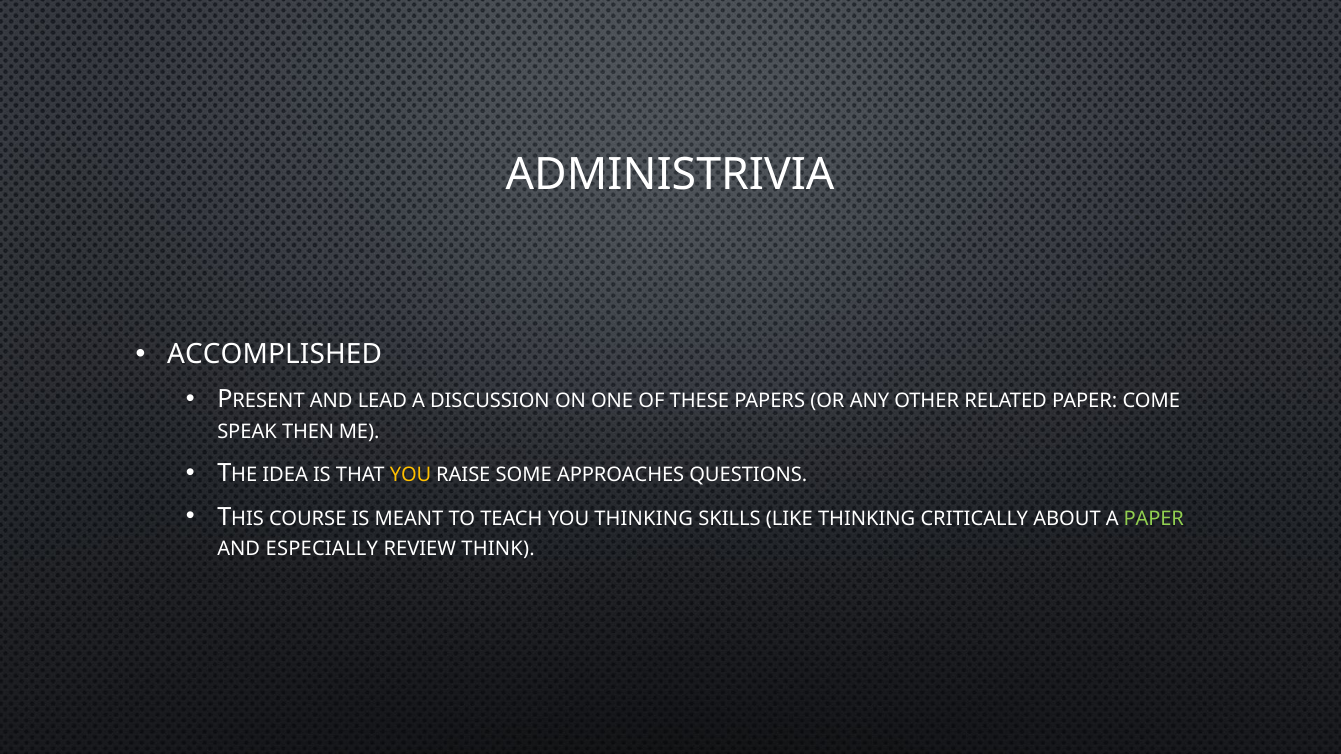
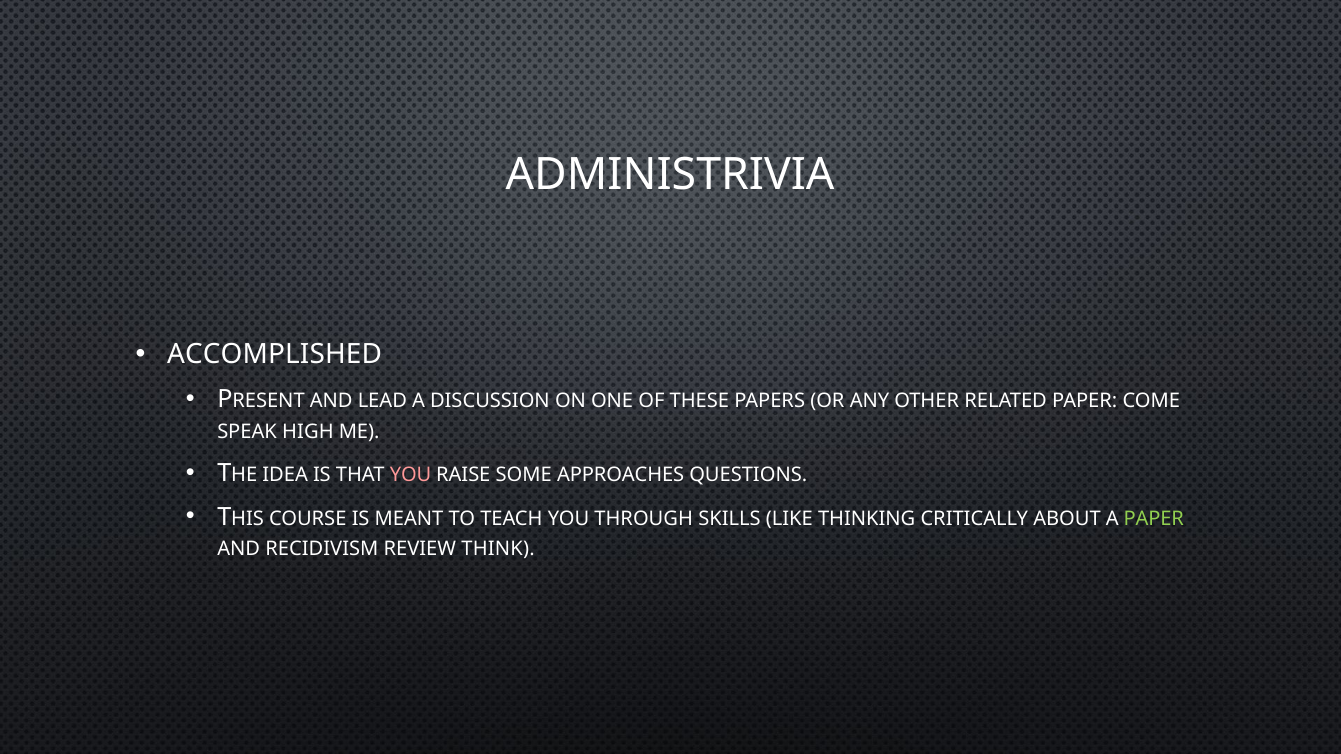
THEN: THEN -> HIGH
YOU at (411, 475) colour: yellow -> pink
YOU THINKING: THINKING -> THROUGH
ESPECIALLY: ESPECIALLY -> RECIDIVISM
